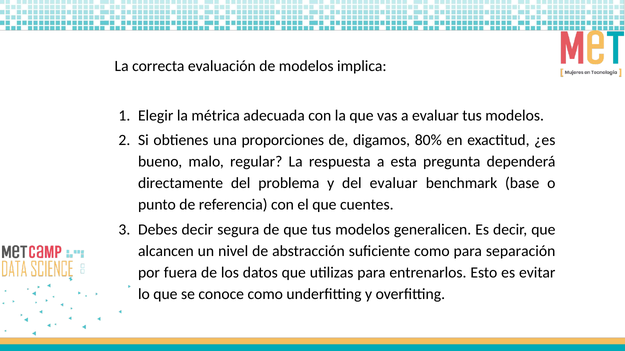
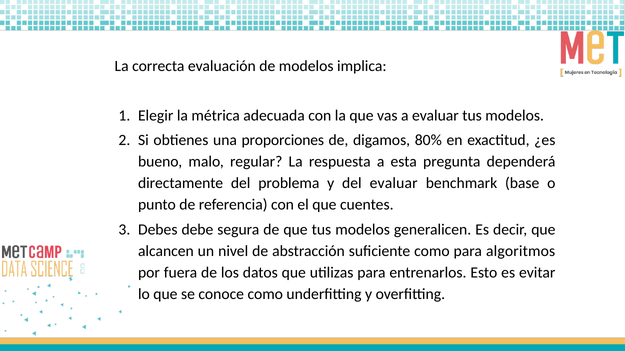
Debes decir: decir -> debe
separación: separación -> algoritmos
